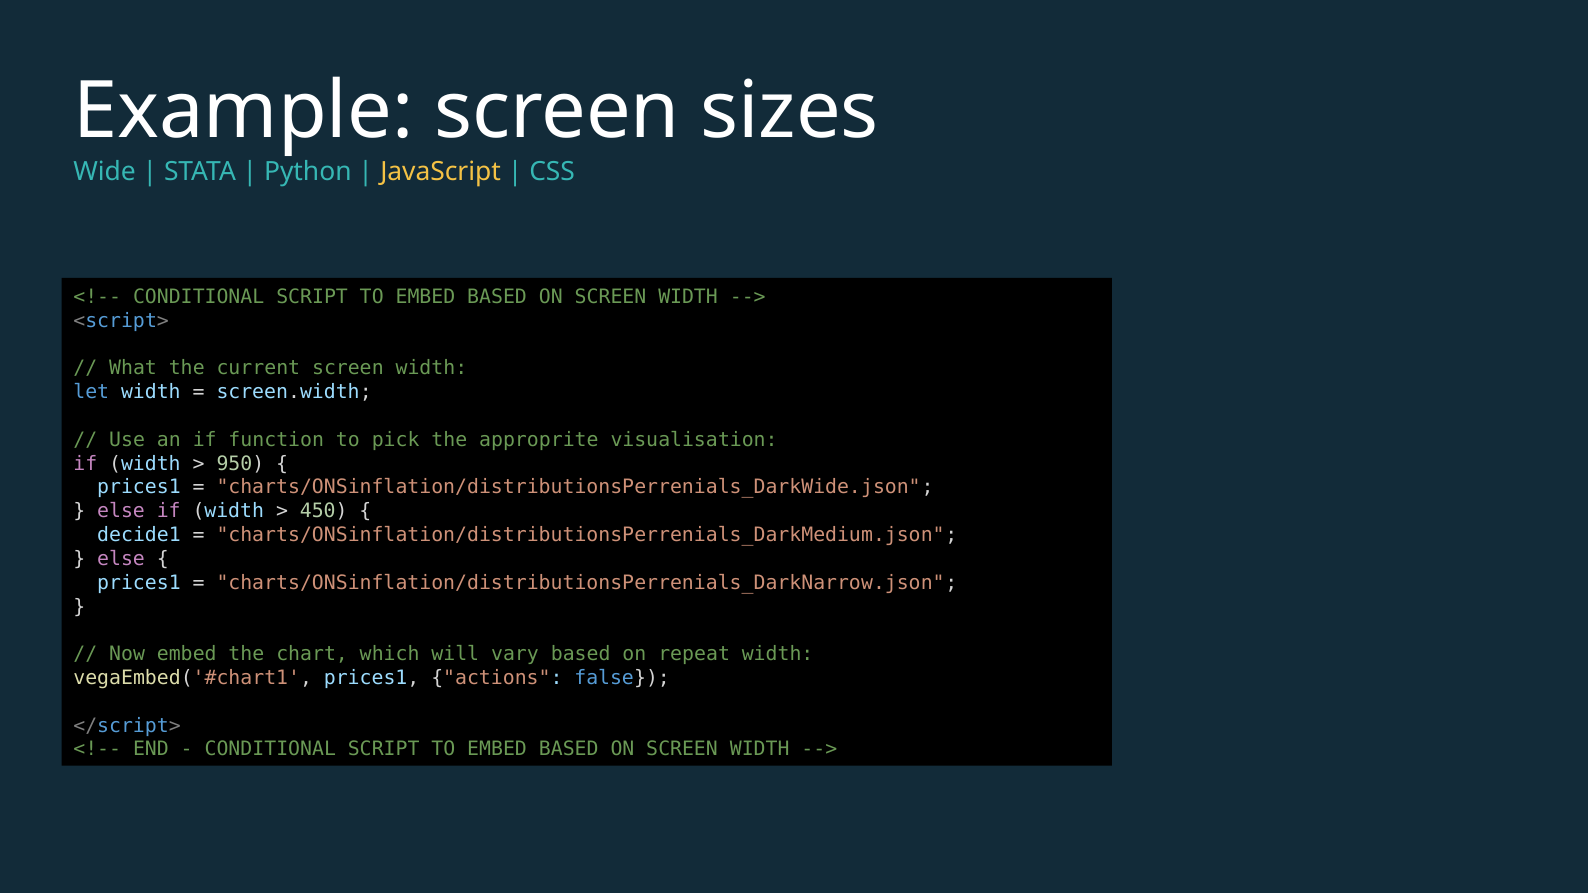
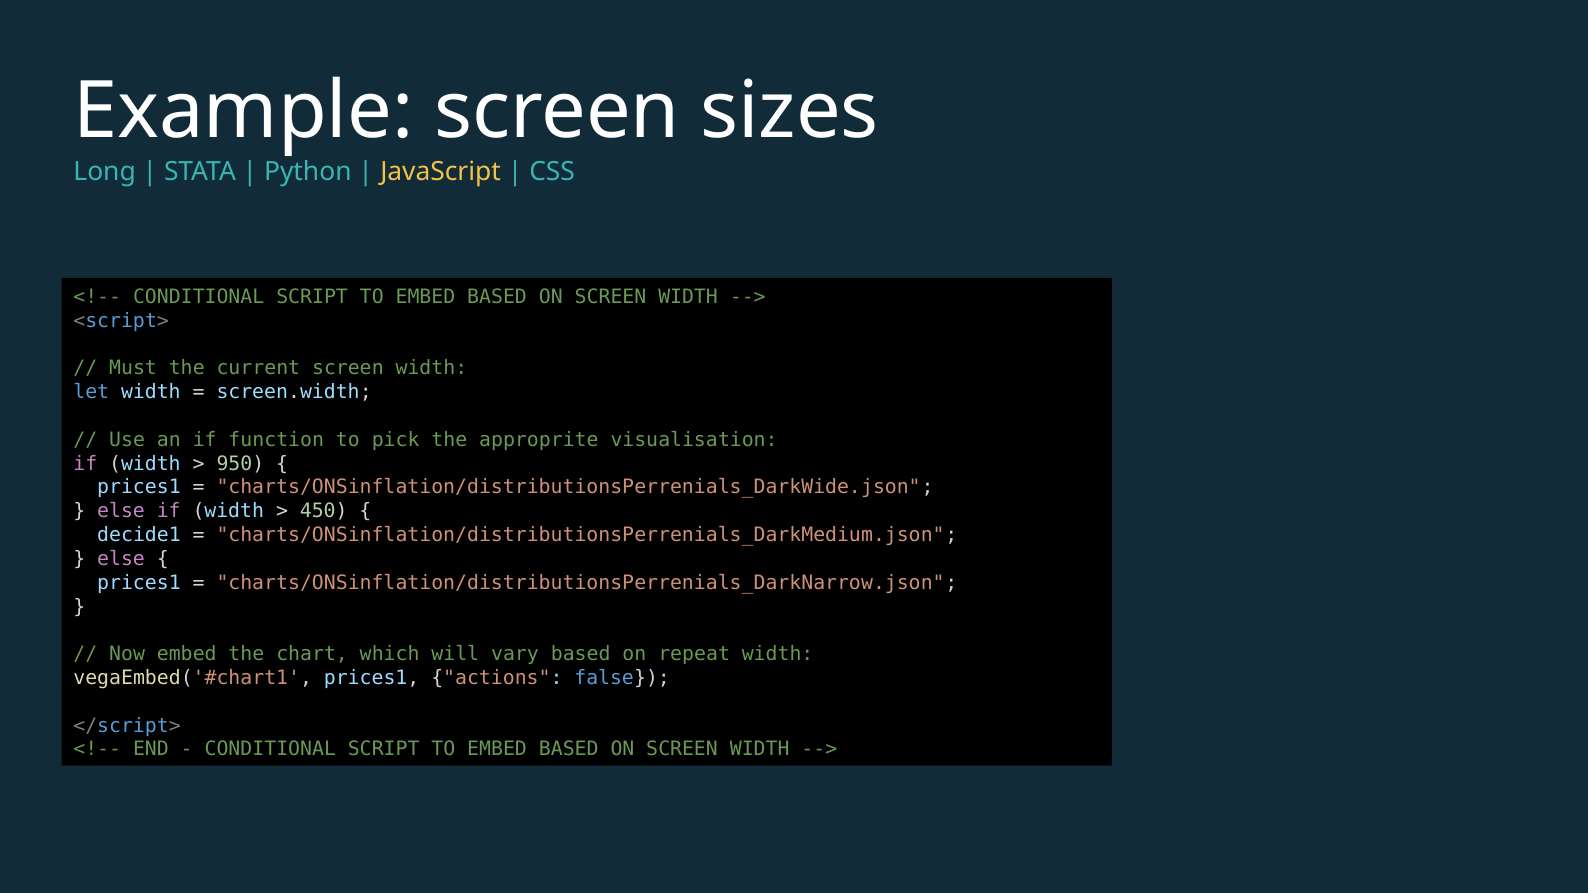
Wide: Wide -> Long
What: What -> Must
